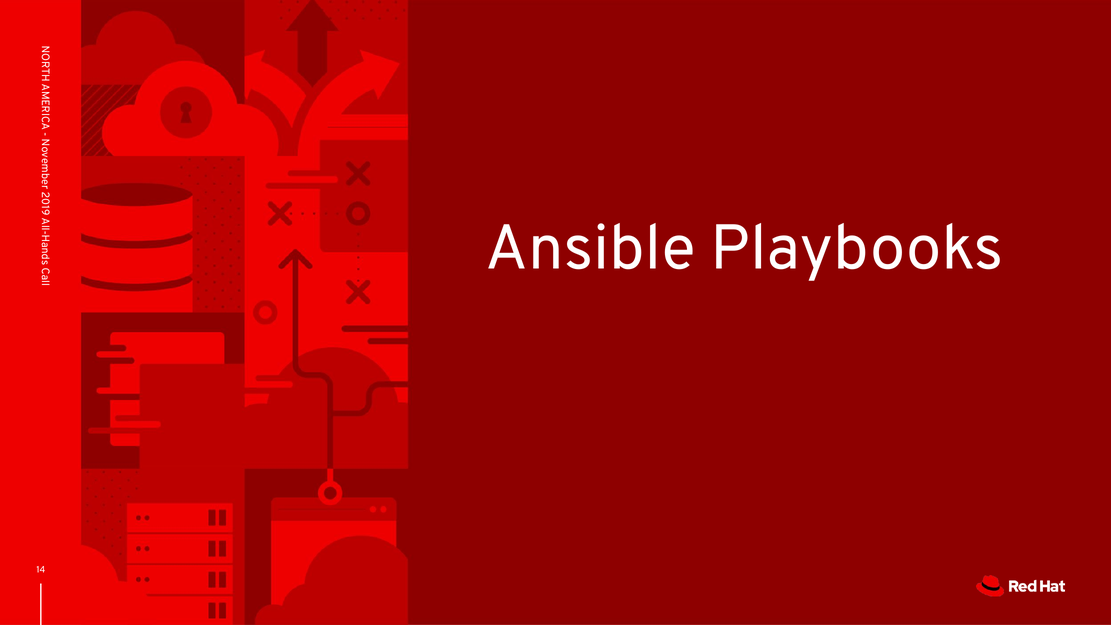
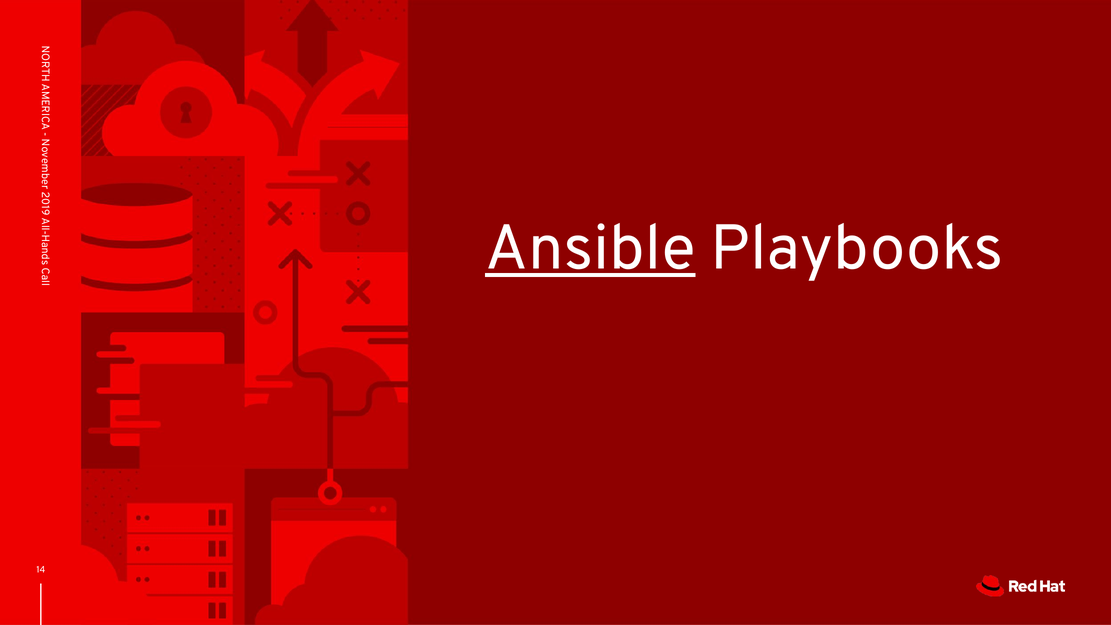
Ansible underline: none -> present
